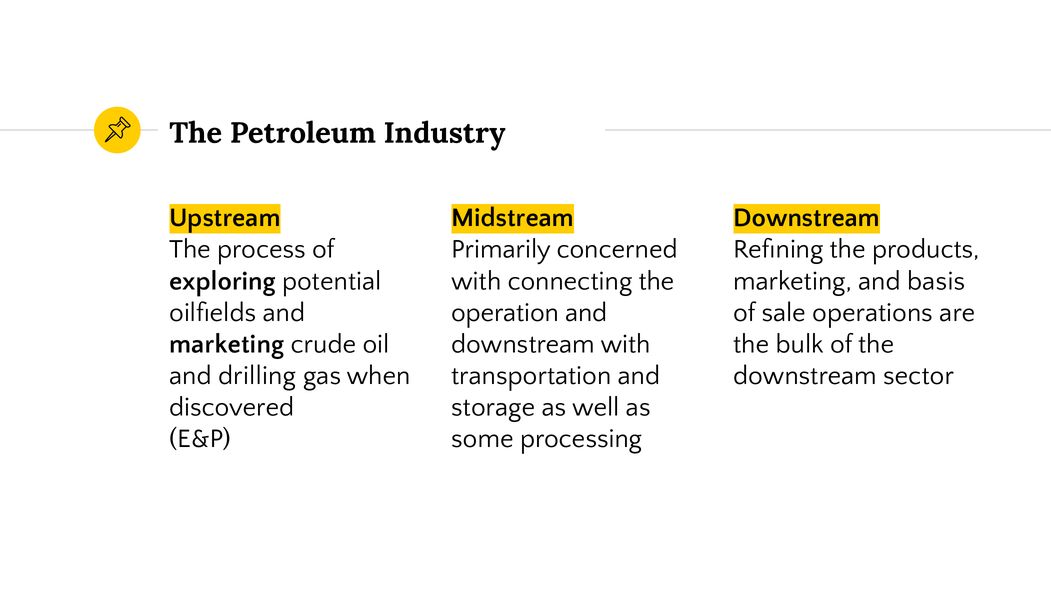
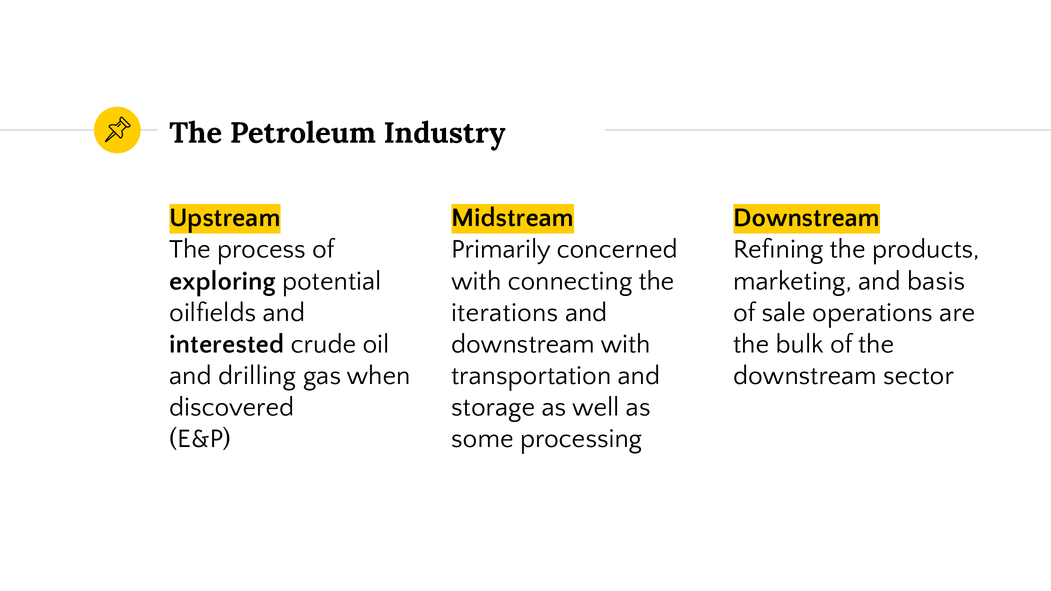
operation: operation -> iterations
marketing at (227, 344): marketing -> interested
